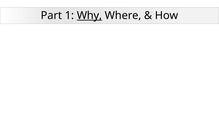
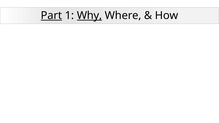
Part underline: none -> present
